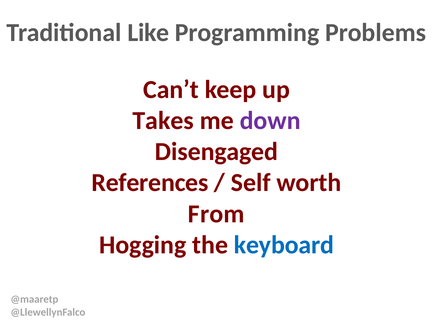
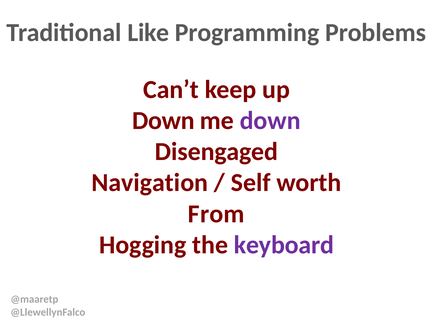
Takes at (163, 121): Takes -> Down
References: References -> Navigation
keyboard colour: blue -> purple
